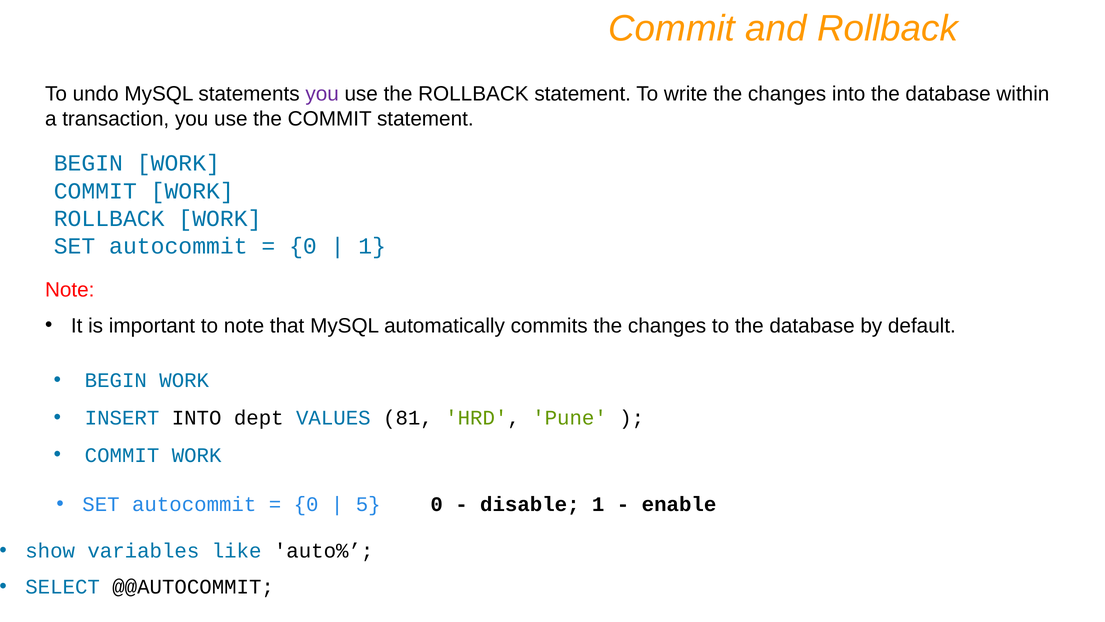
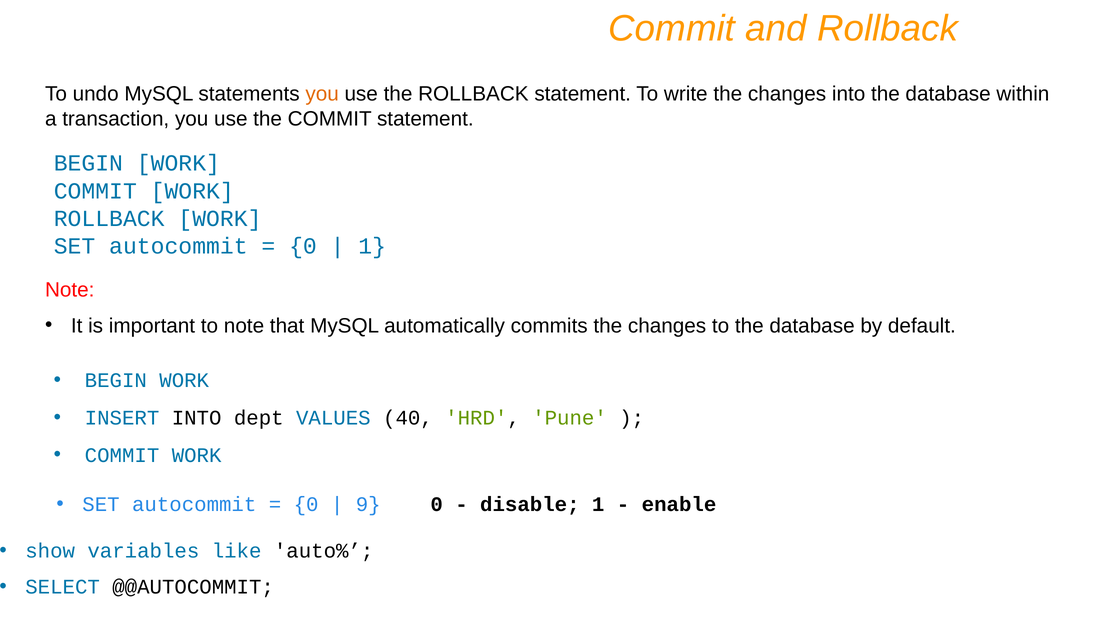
you at (322, 94) colour: purple -> orange
81: 81 -> 40
5: 5 -> 9
